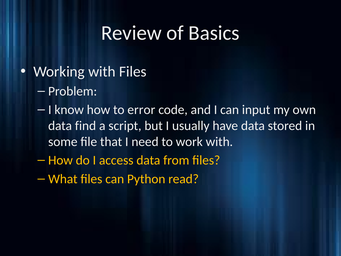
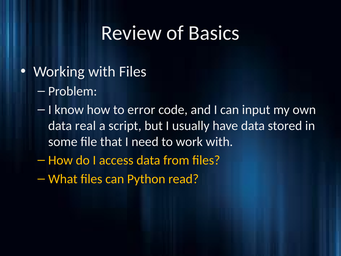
find: find -> real
